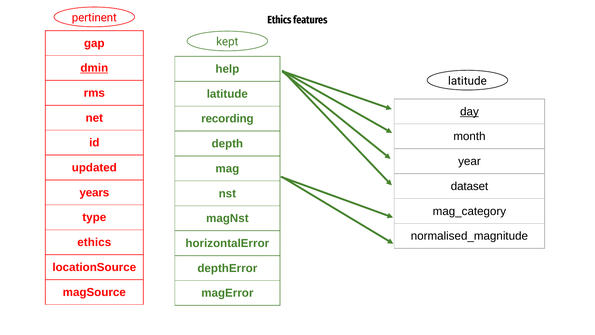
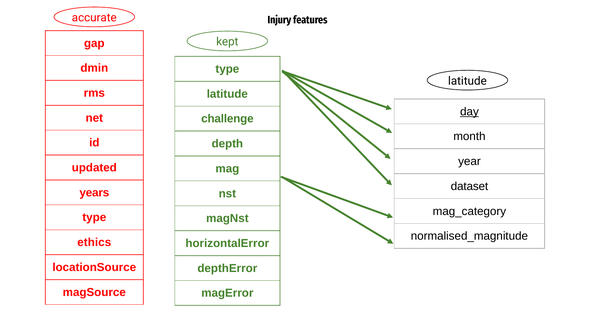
pertinent: pertinent -> accurate
Ethics at (279, 20): Ethics -> Injury
dmin underline: present -> none
help at (227, 69): help -> type
recording: recording -> challenge
